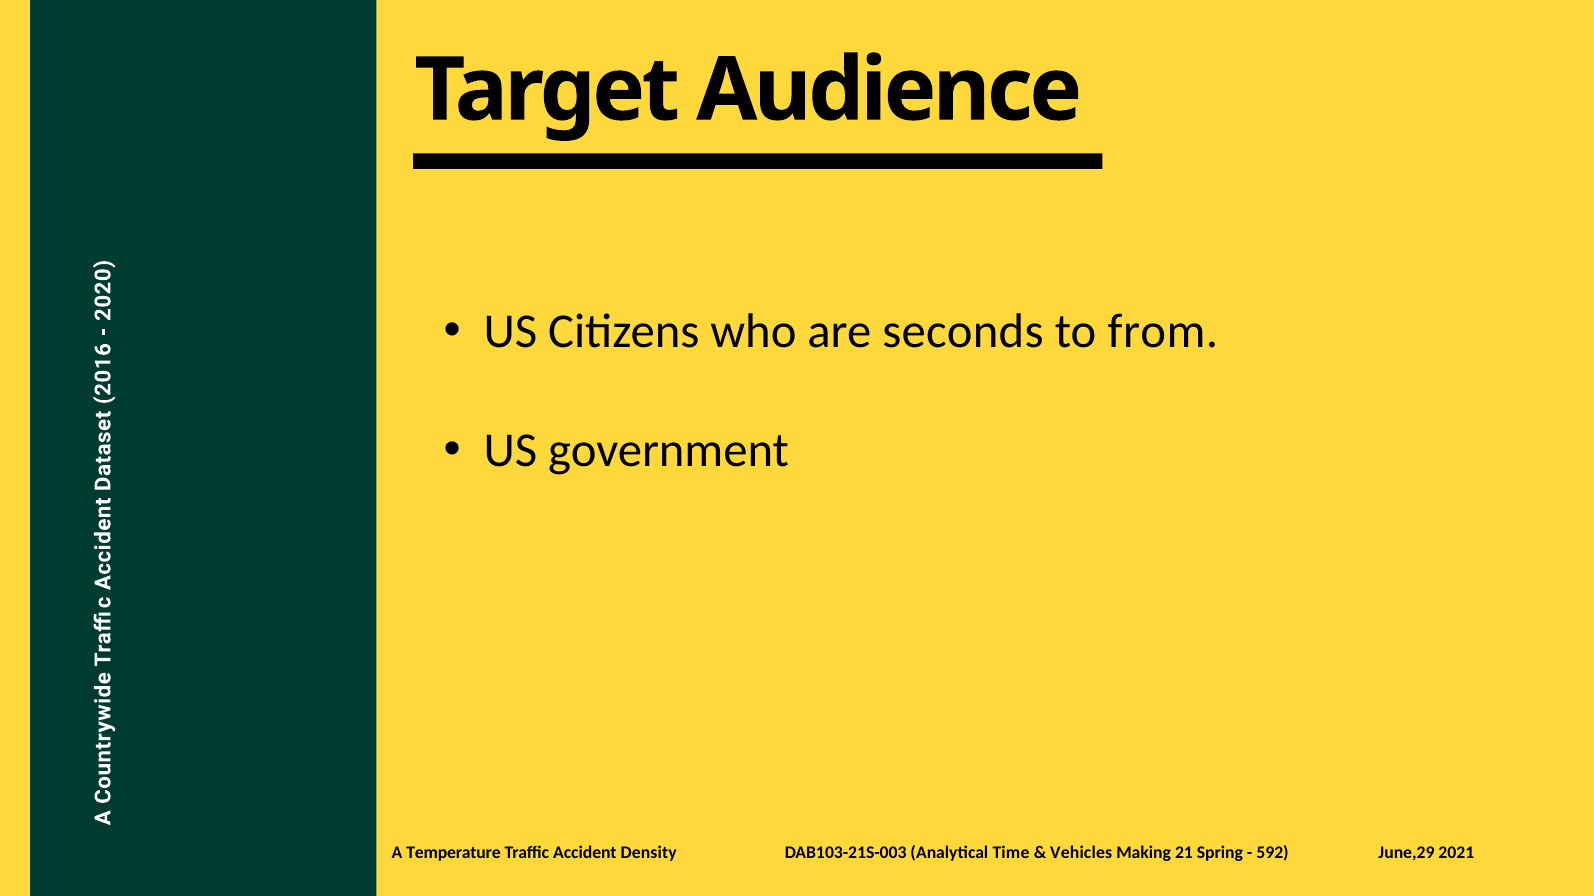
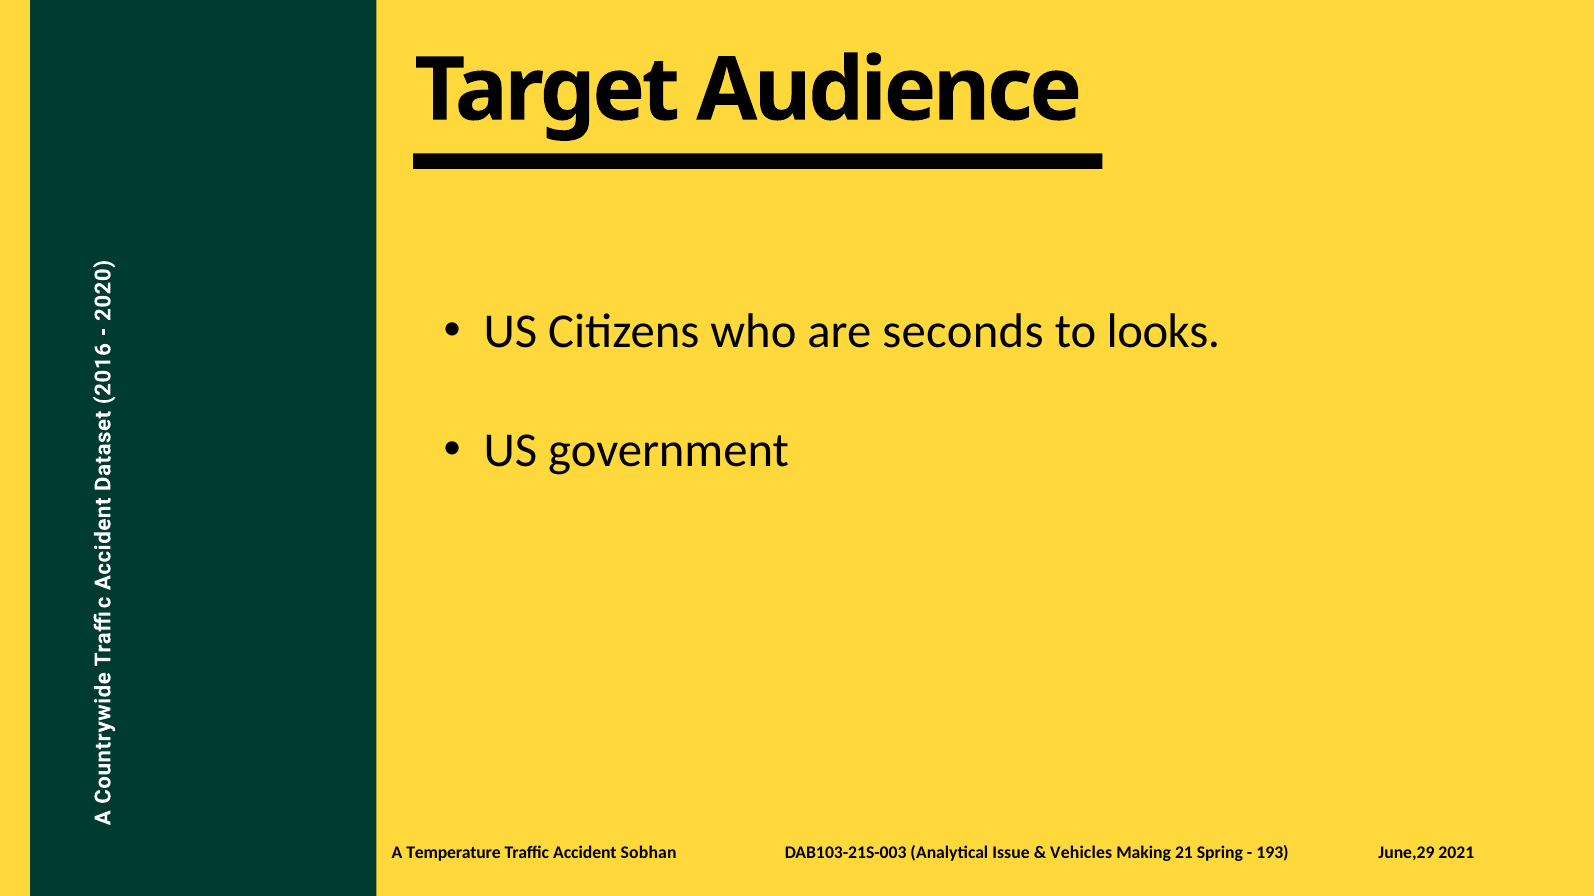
from: from -> looks
Density: Density -> Sobhan
Time: Time -> Issue
592: 592 -> 193
